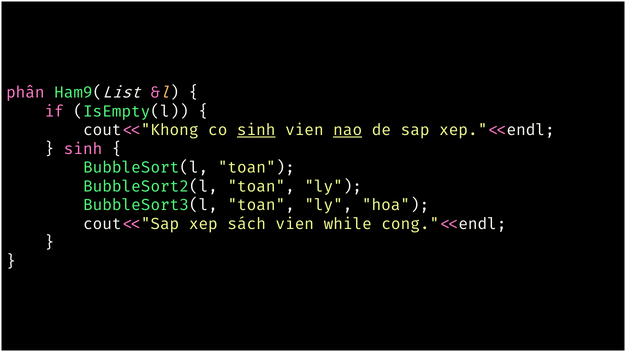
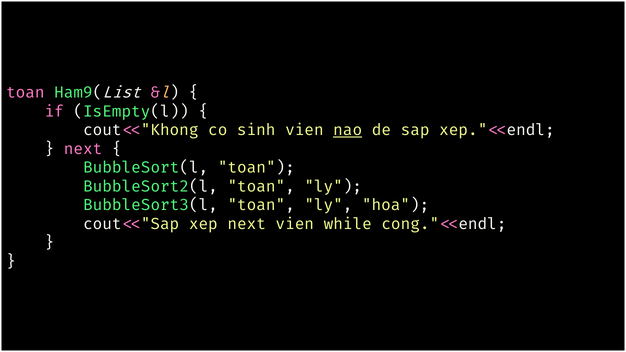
phần at (25, 93): phần -> toan
sinh at (256, 130) underline: present -> none
sinh at (83, 149): sinh -> next
xep sách: sách -> next
